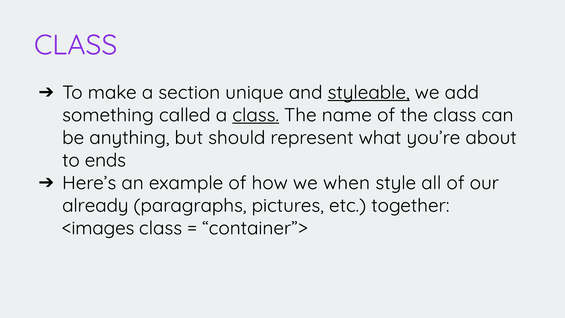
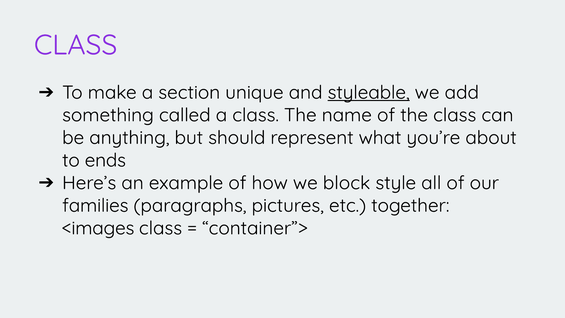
class at (256, 115) underline: present -> none
when: when -> block
already: already -> families
